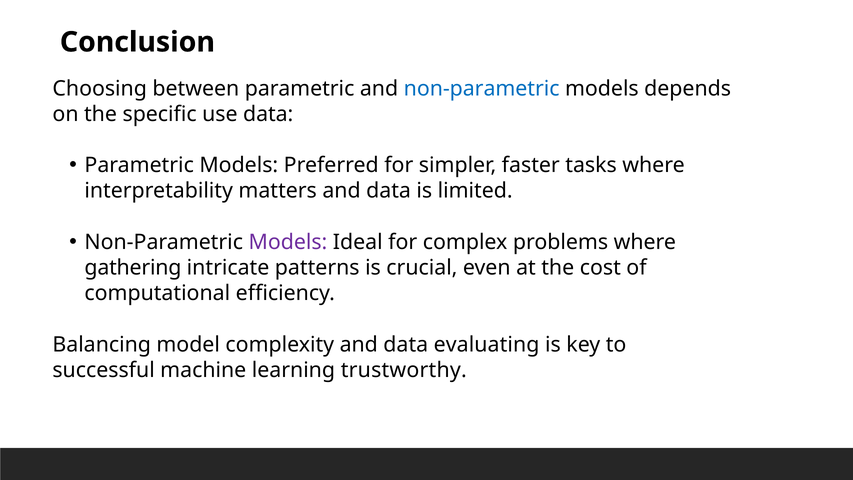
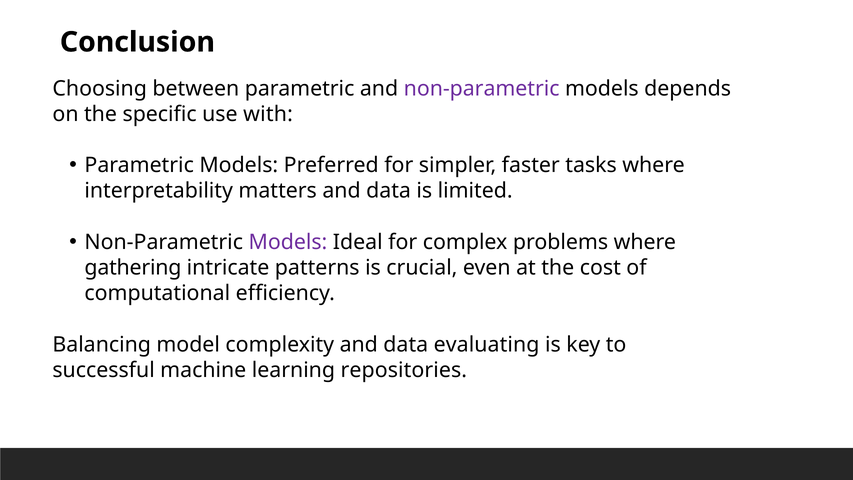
non-parametric at (482, 89) colour: blue -> purple
use data: data -> with
trustworthy: trustworthy -> repositories
